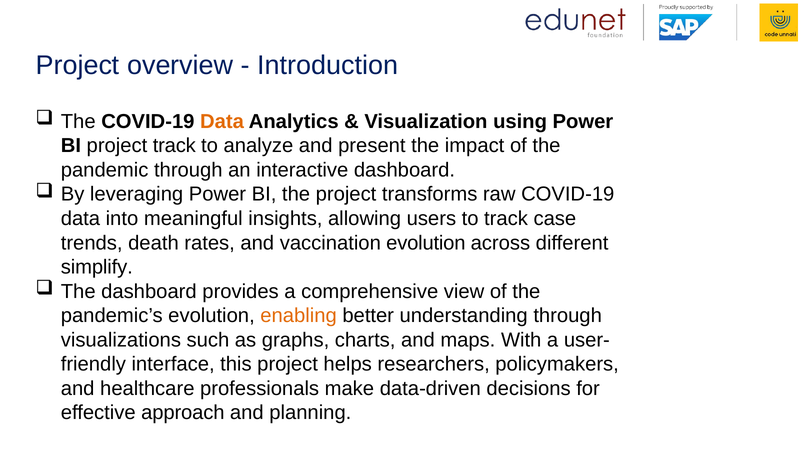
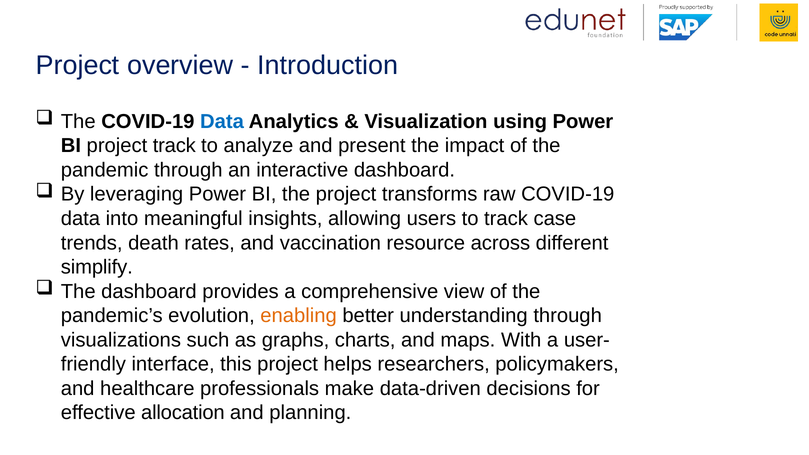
Data at (222, 122) colour: orange -> blue
vaccination evolution: evolution -> resource
approach: approach -> allocation
